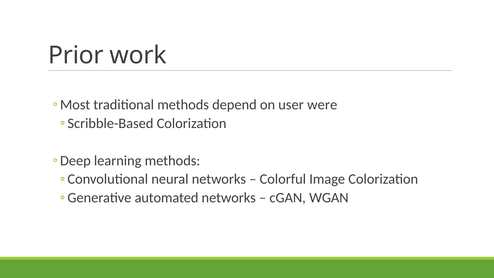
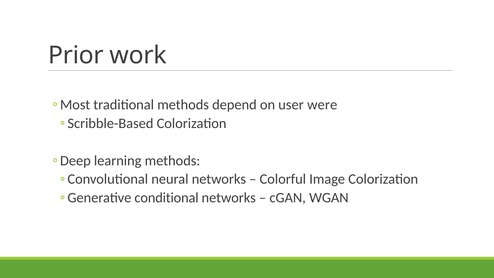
automated: automated -> conditional
